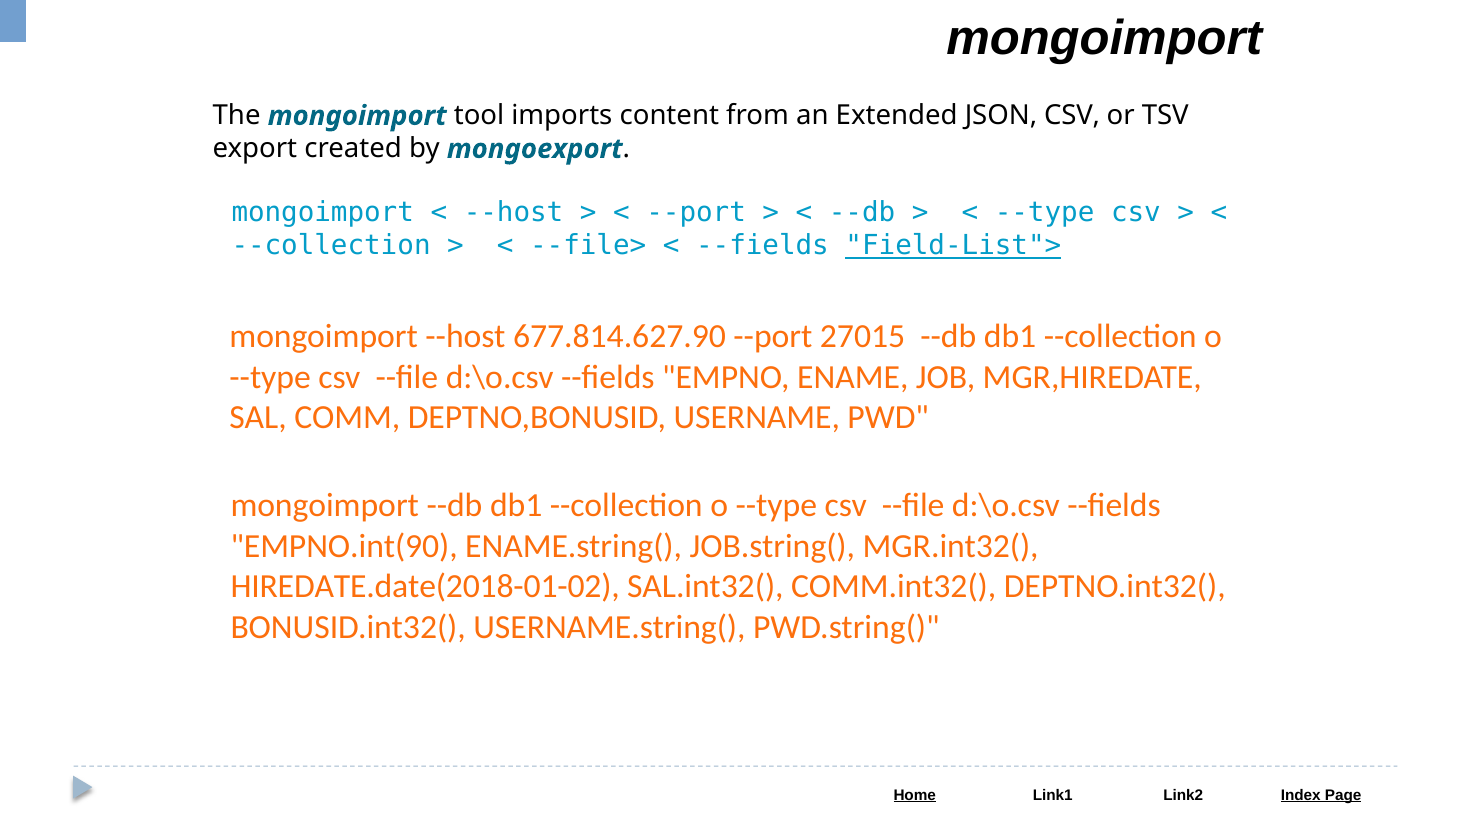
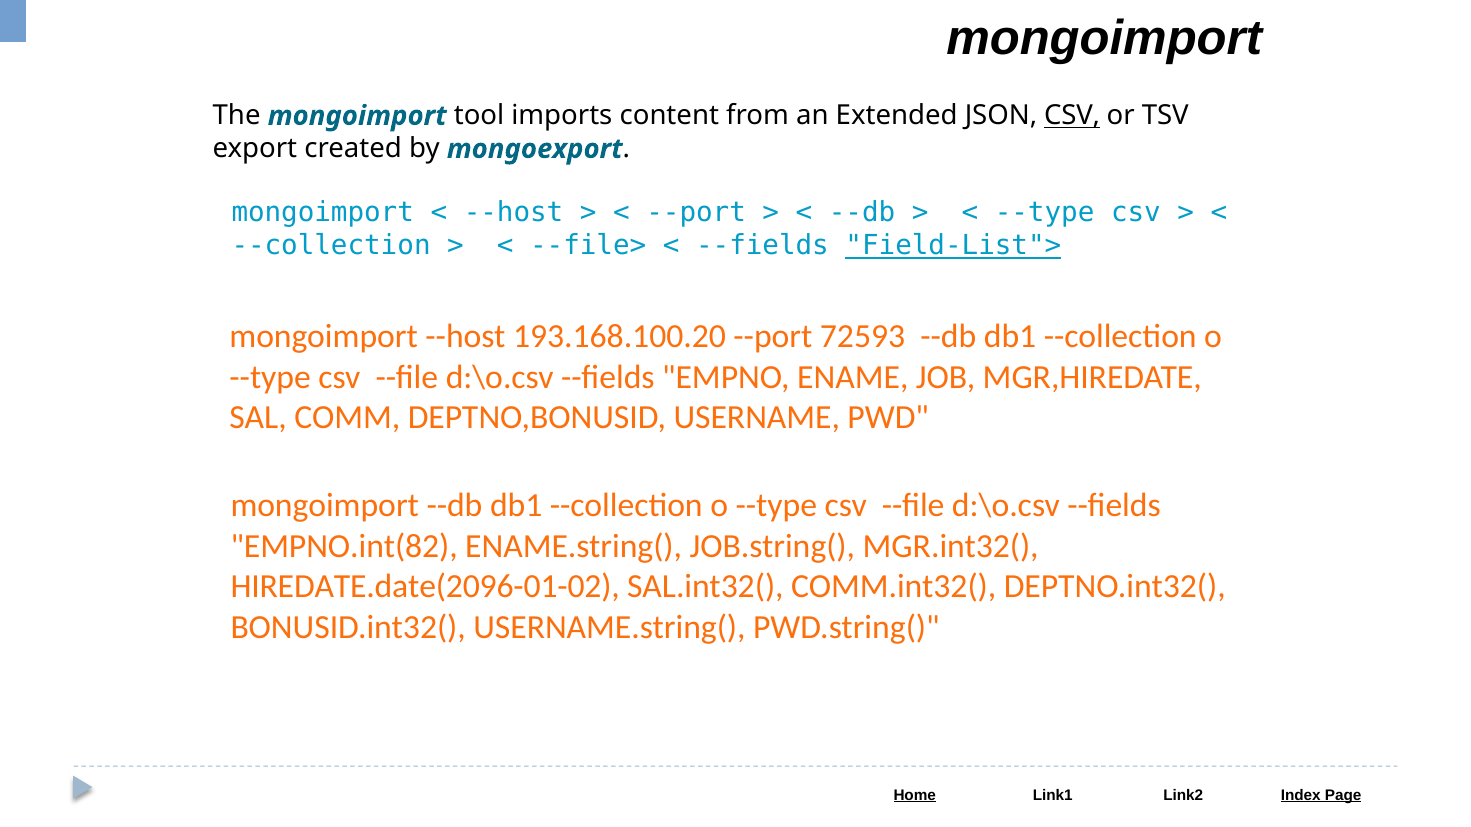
CSV at (1072, 116) underline: none -> present
677.814.627.90: 677.814.627.90 -> 193.168.100.20
27015: 27015 -> 72593
EMPNO.int(90: EMPNO.int(90 -> EMPNO.int(82
HIREDATE.date(2018-01-02: HIREDATE.date(2018-01-02 -> HIREDATE.date(2096-01-02
